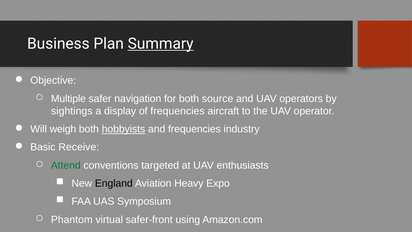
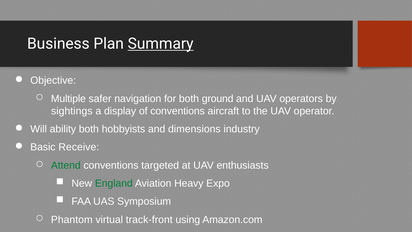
source: source -> ground
of frequencies: frequencies -> conventions
weigh: weigh -> ability
hobbyists underline: present -> none
and frequencies: frequencies -> dimensions
England colour: black -> green
safer-front: safer-front -> track-front
